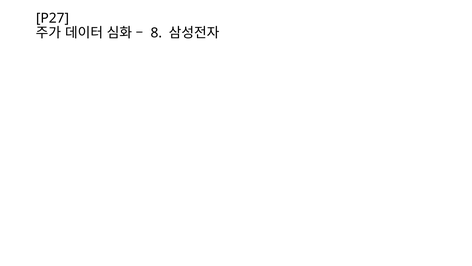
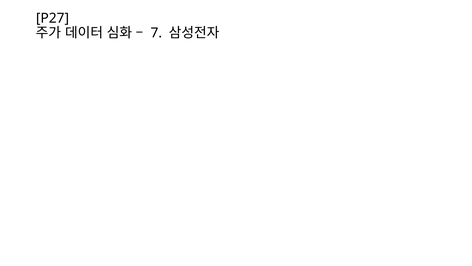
8: 8 -> 7
